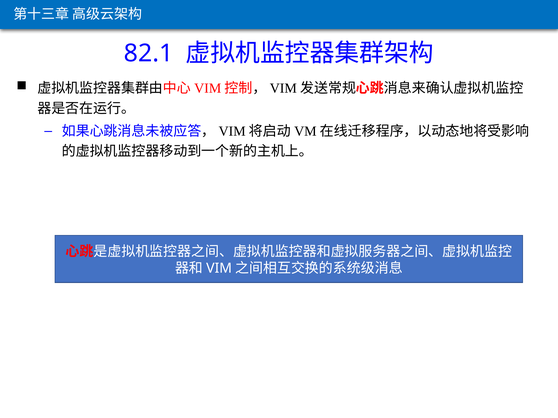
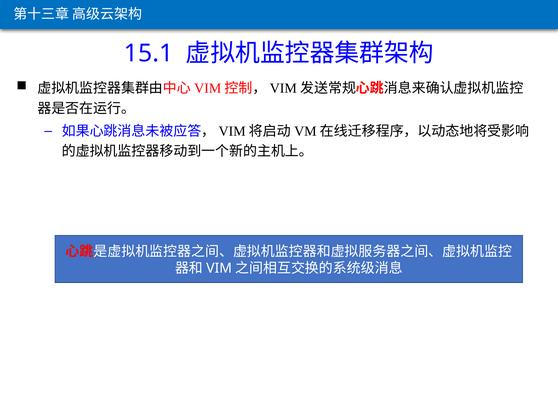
82.1: 82.1 -> 15.1
